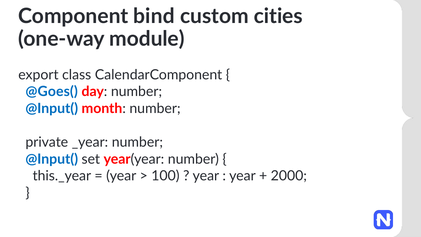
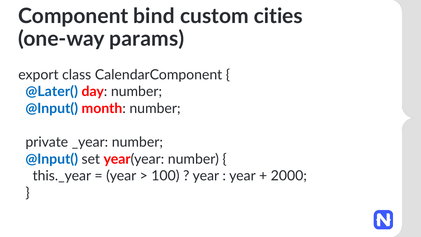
module: module -> params
@Goes(: @Goes( -> @Later(
